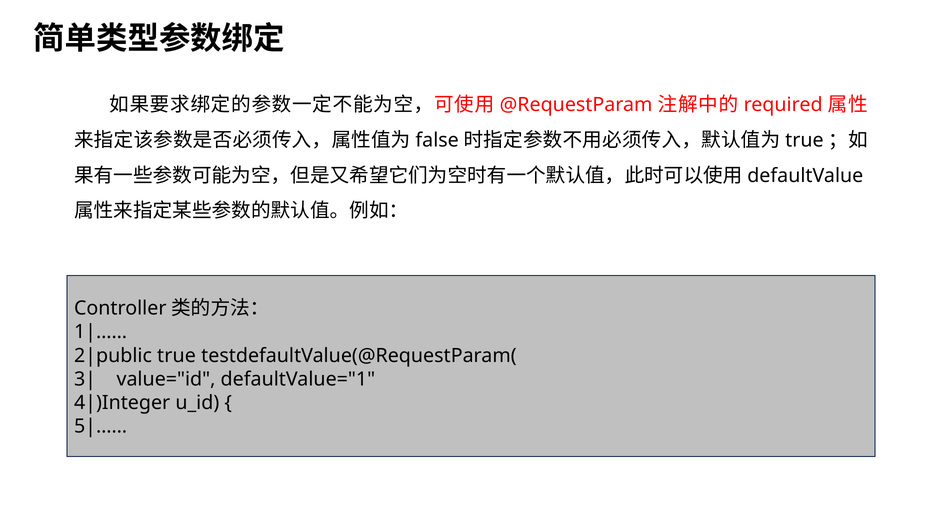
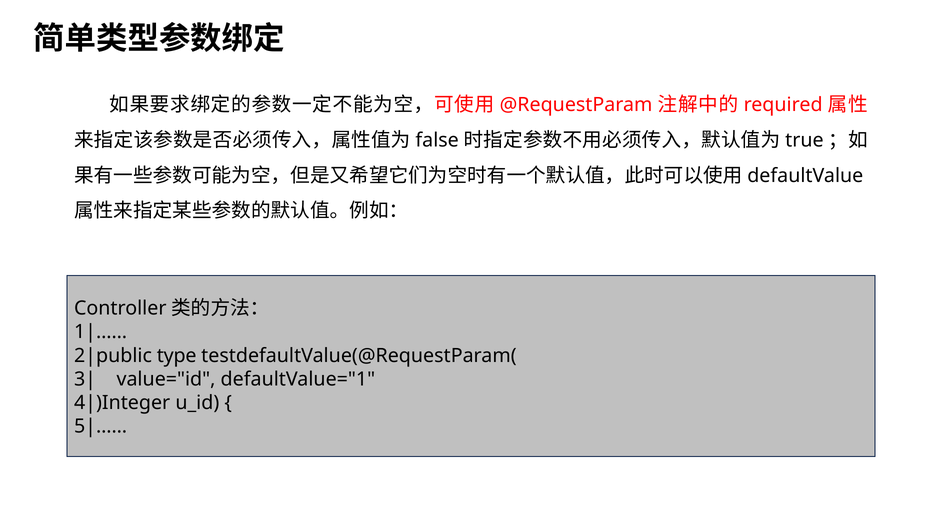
true at (176, 355): true -> type
